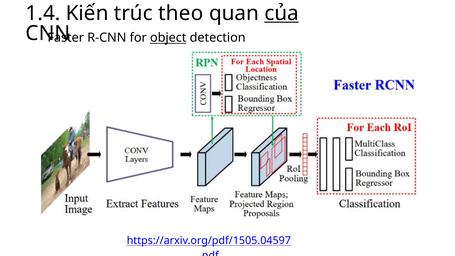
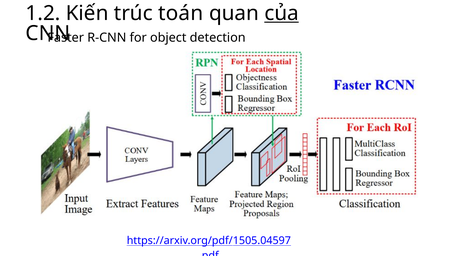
1.4: 1.4 -> 1.2
theo: theo -> toán
object underline: present -> none
